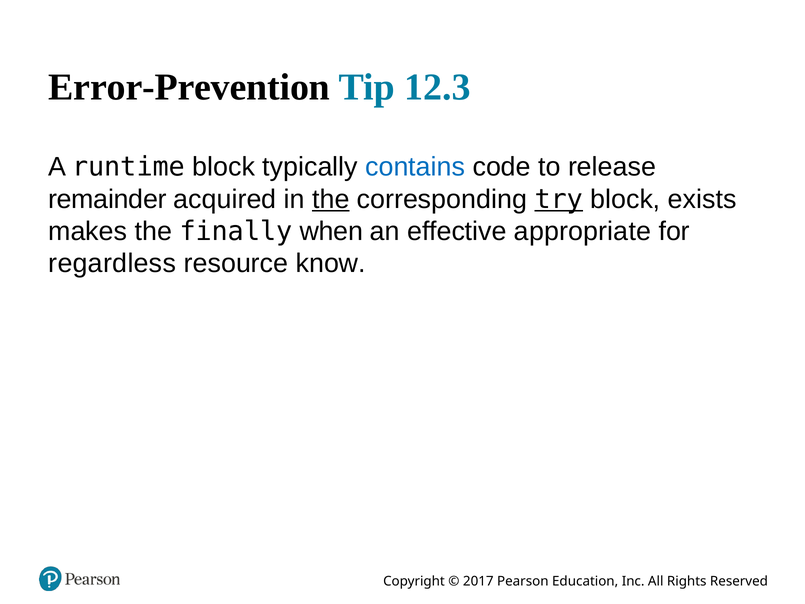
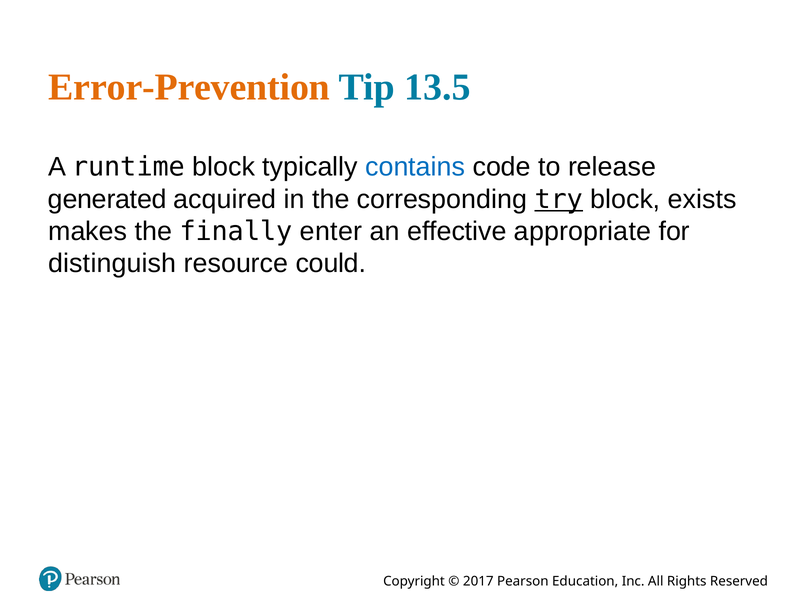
Error-Prevention colour: black -> orange
12.3: 12.3 -> 13.5
remainder: remainder -> generated
the at (331, 199) underline: present -> none
when: when -> enter
regardless: regardless -> distinguish
know: know -> could
